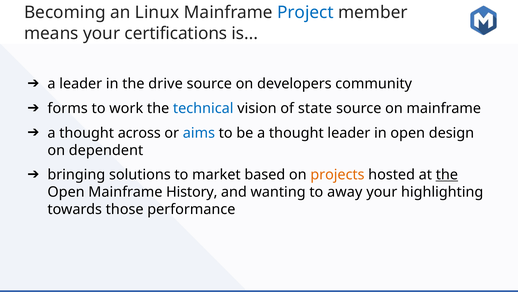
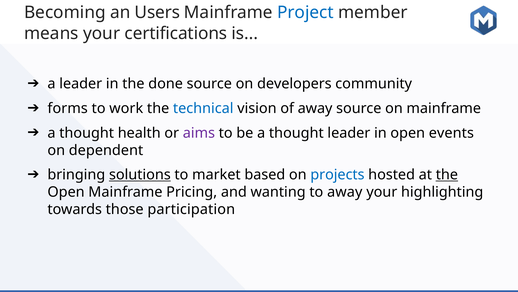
Linux: Linux -> Users
drive: drive -> done
of state: state -> away
across: across -> health
aims colour: blue -> purple
design: design -> events
solutions underline: none -> present
projects colour: orange -> blue
History: History -> Pricing
performance: performance -> participation
